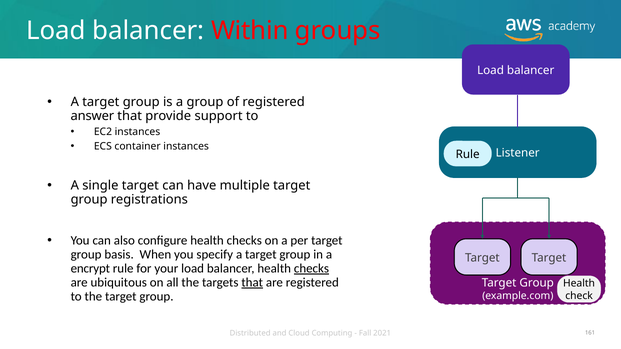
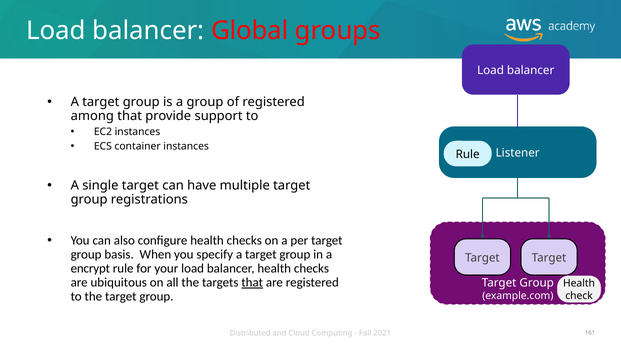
Within: Within -> Global
answer: answer -> among
checks at (311, 269) underline: present -> none
